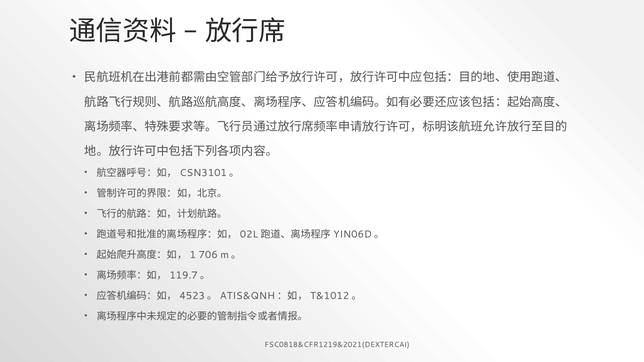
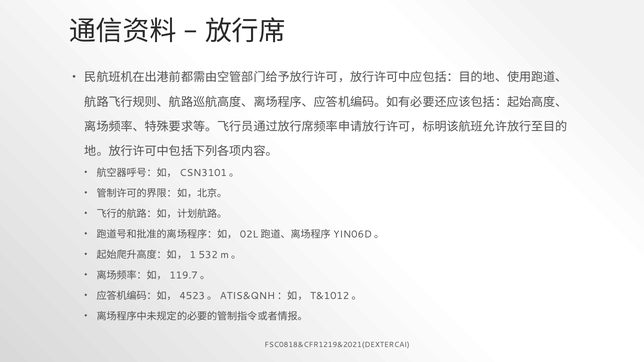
706: 706 -> 532
